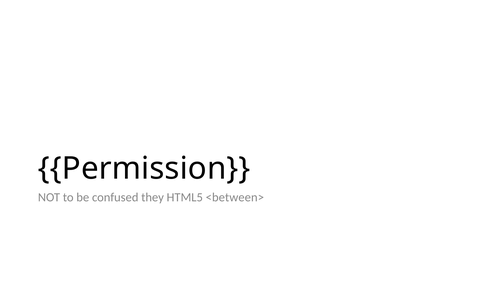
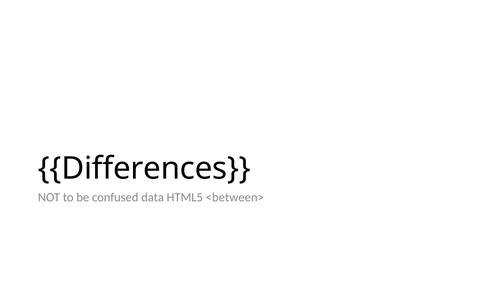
Permission: Permission -> Differences
they: they -> data
